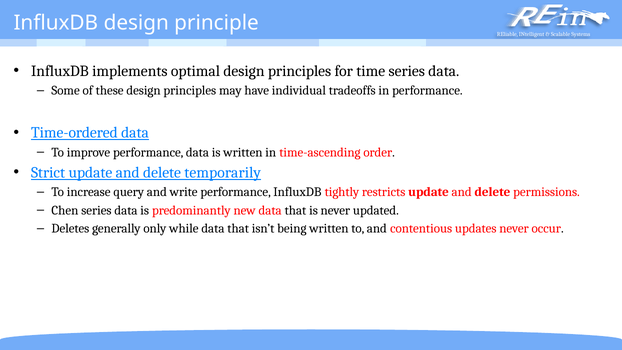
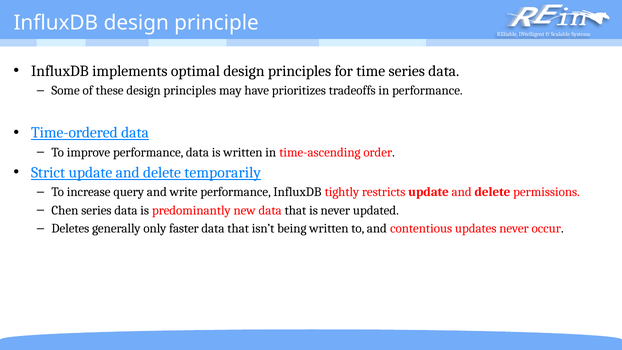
individual: individual -> prioritizes
while: while -> faster
